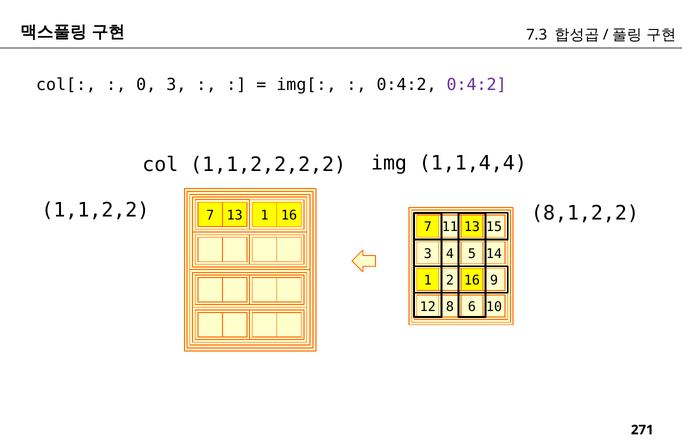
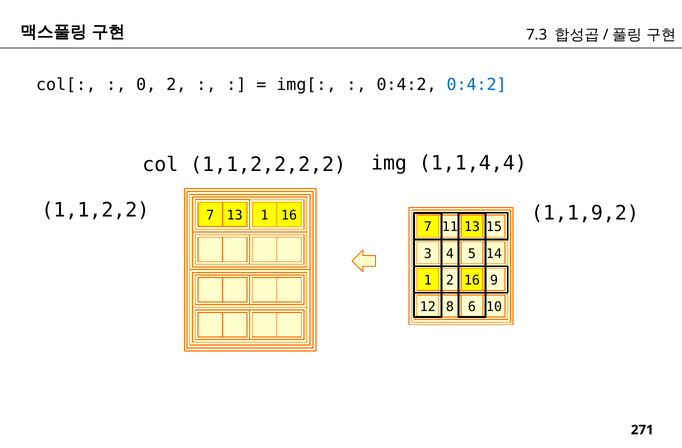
0 3: 3 -> 2
0:4:2 at (477, 85) colour: purple -> blue
8,1,2,2: 8,1,2,2 -> 1,1,9,2
